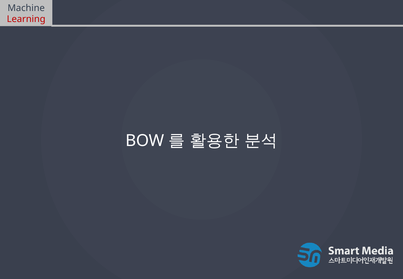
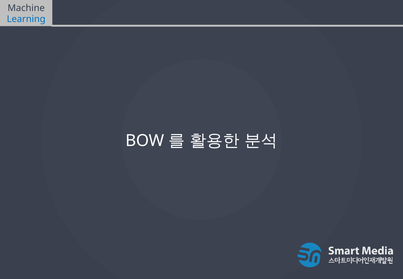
Learning colour: red -> blue
